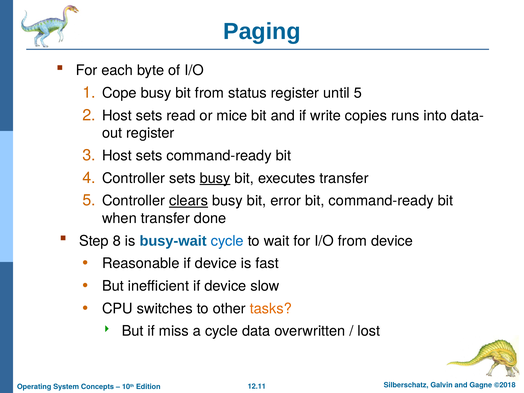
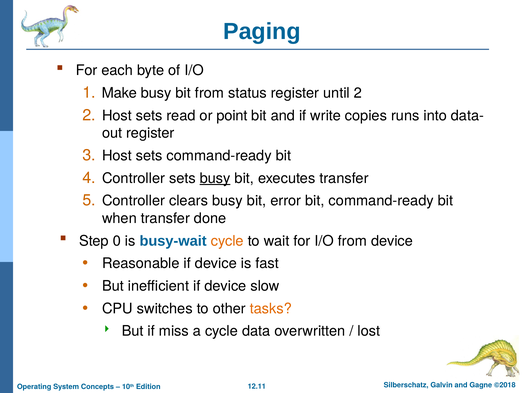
Cope: Cope -> Make
until 5: 5 -> 2
mice: mice -> point
clears underline: present -> none
8: 8 -> 0
cycle at (227, 241) colour: blue -> orange
